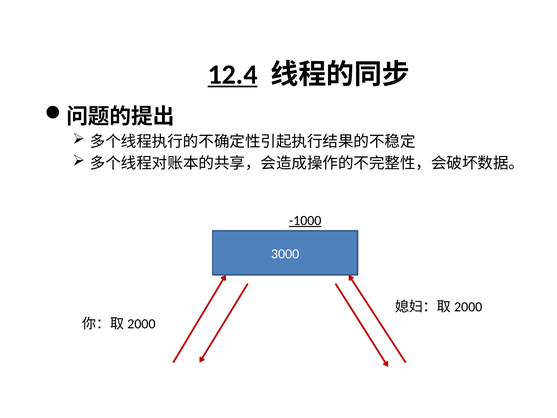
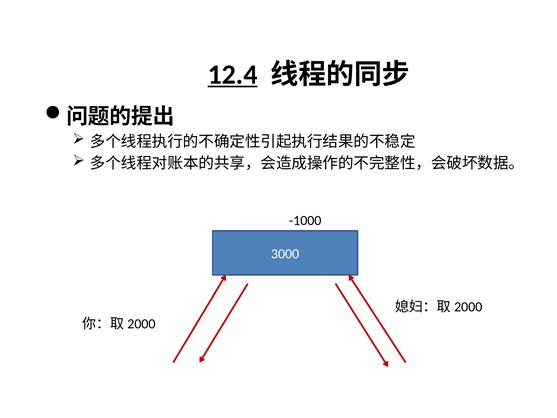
-1000 underline: present -> none
